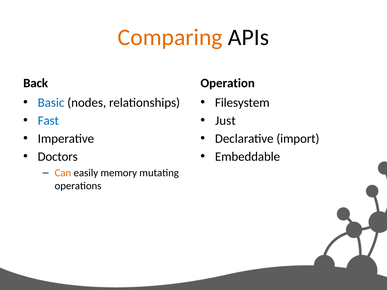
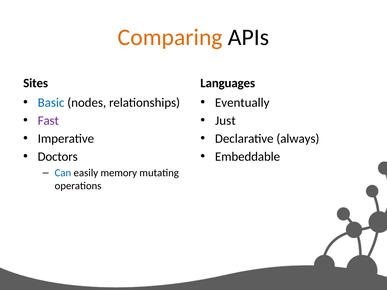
Back: Back -> Sites
Operation: Operation -> Languages
Filesystem: Filesystem -> Eventually
Fast colour: blue -> purple
import: import -> always
Can colour: orange -> blue
